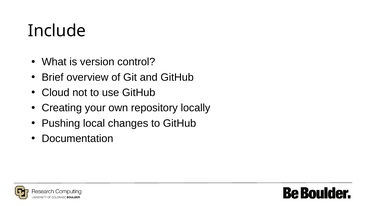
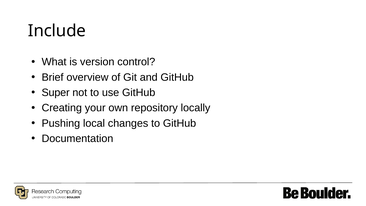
Cloud: Cloud -> Super
